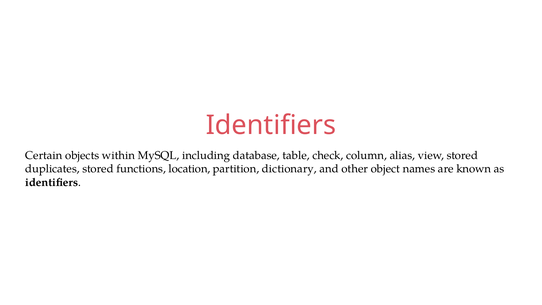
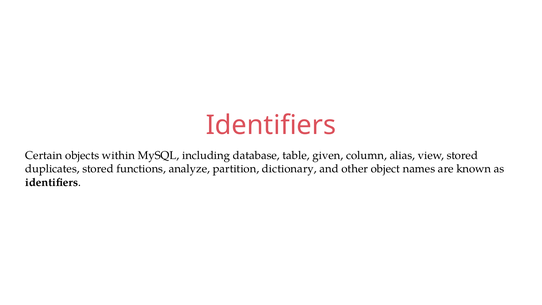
check: check -> given
location: location -> analyze
